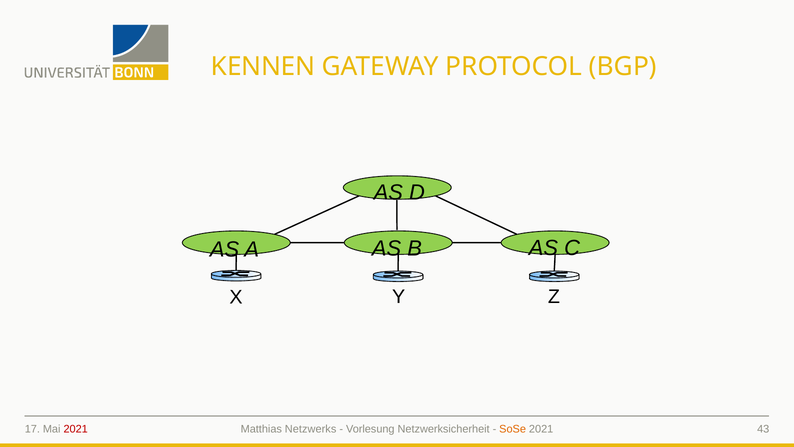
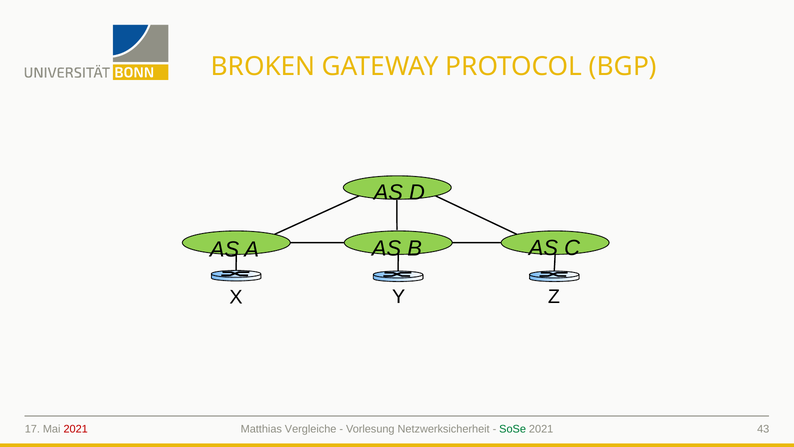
KENNEN: KENNEN -> BROKEN
Netzwerks: Netzwerks -> Vergleiche
SoSe colour: orange -> green
